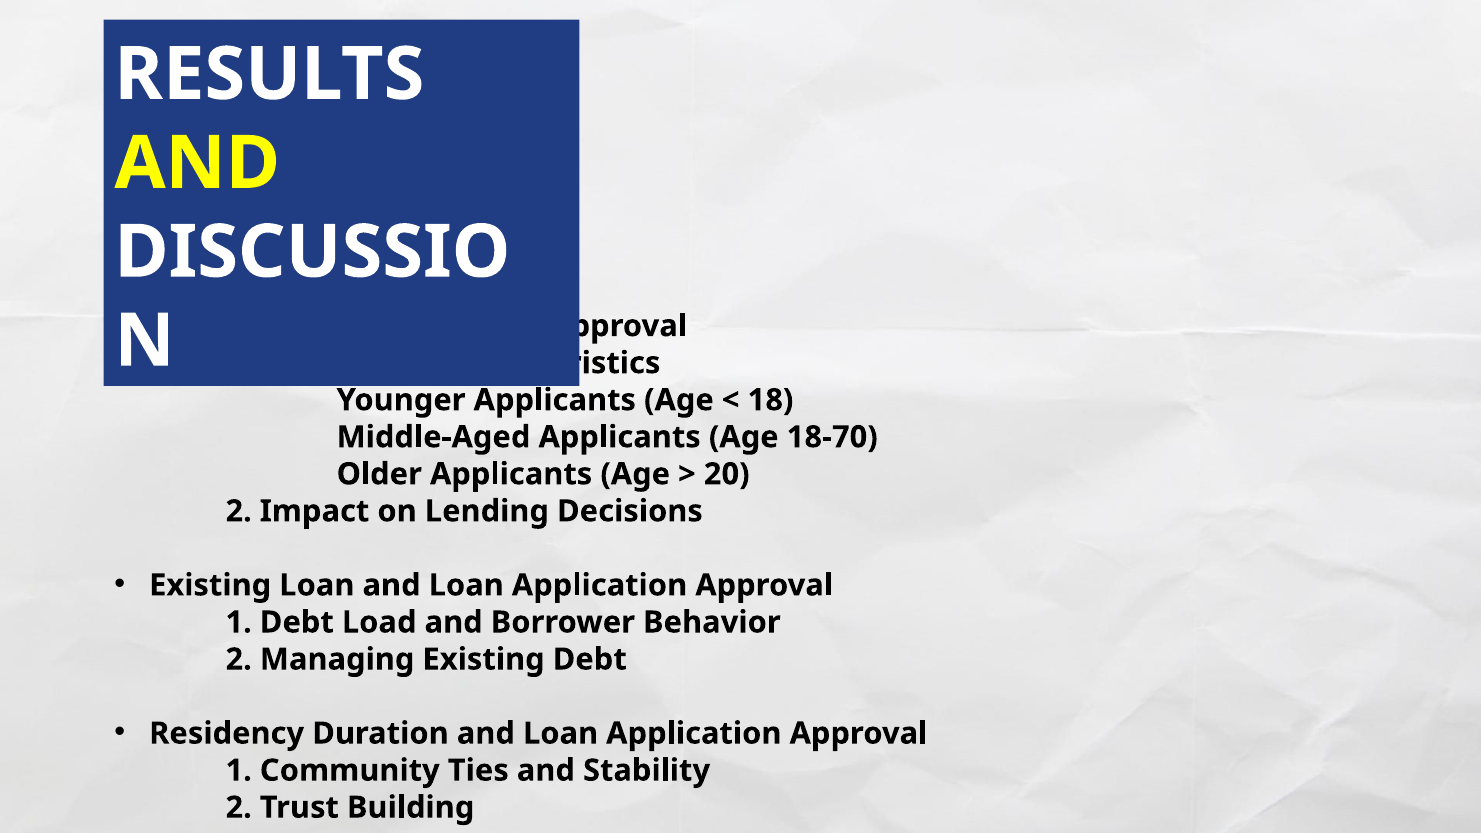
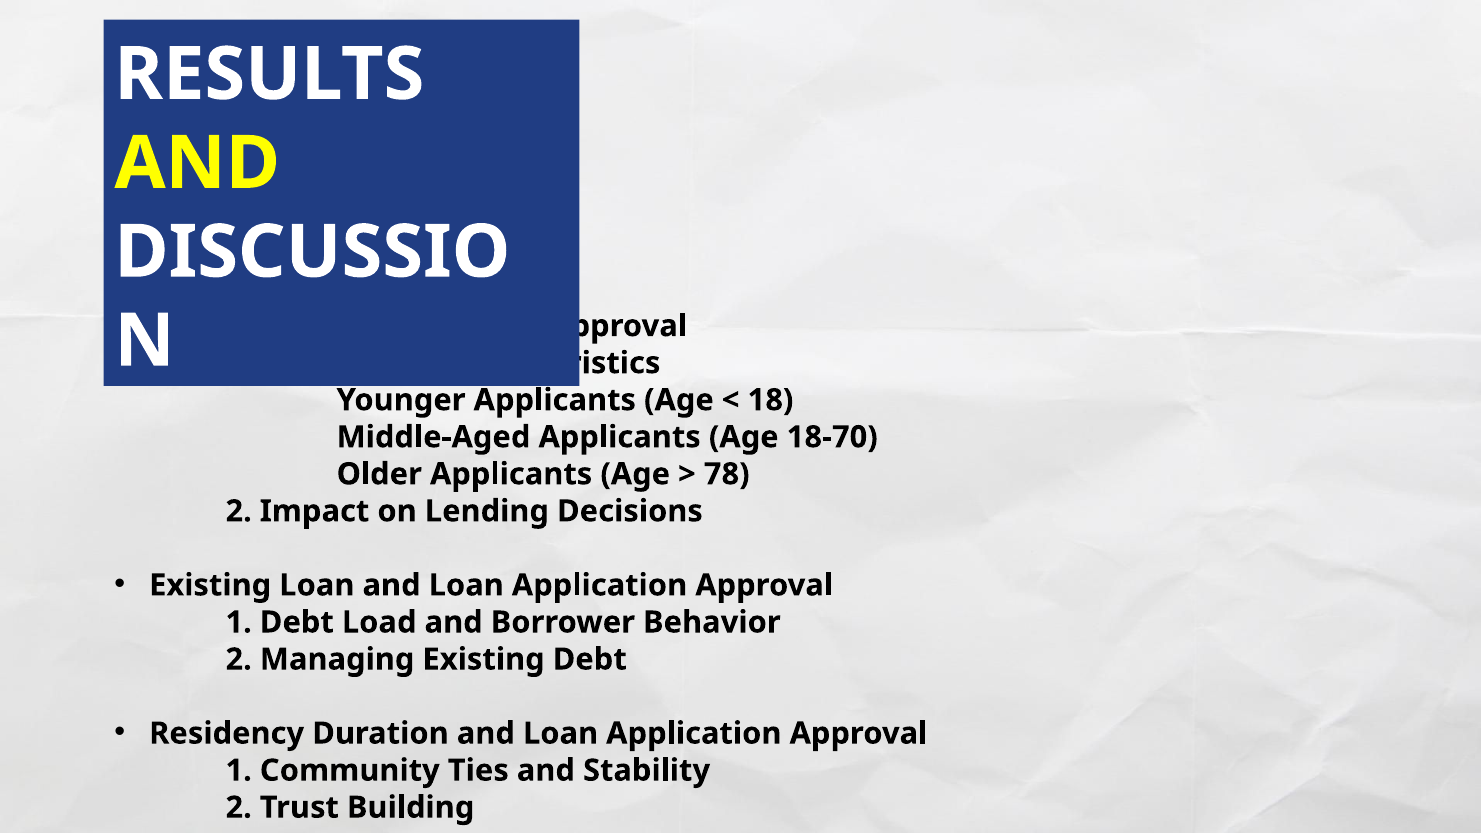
20: 20 -> 78
